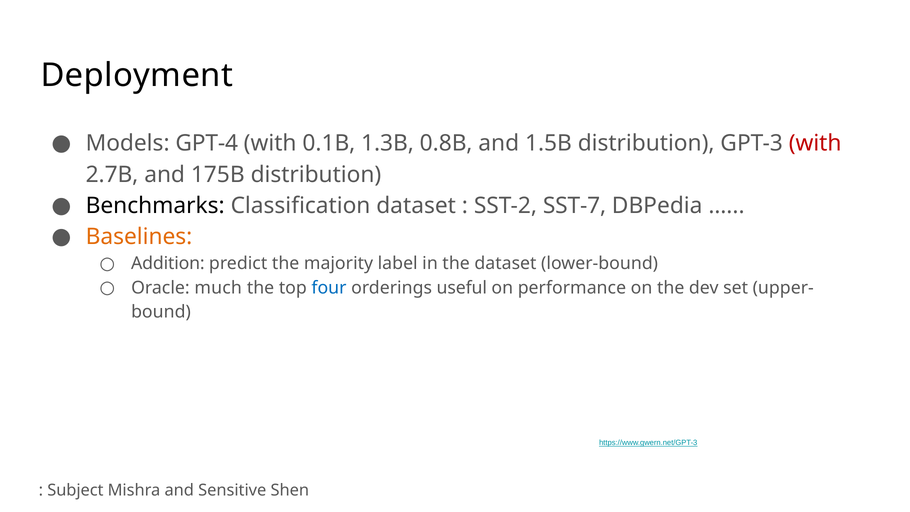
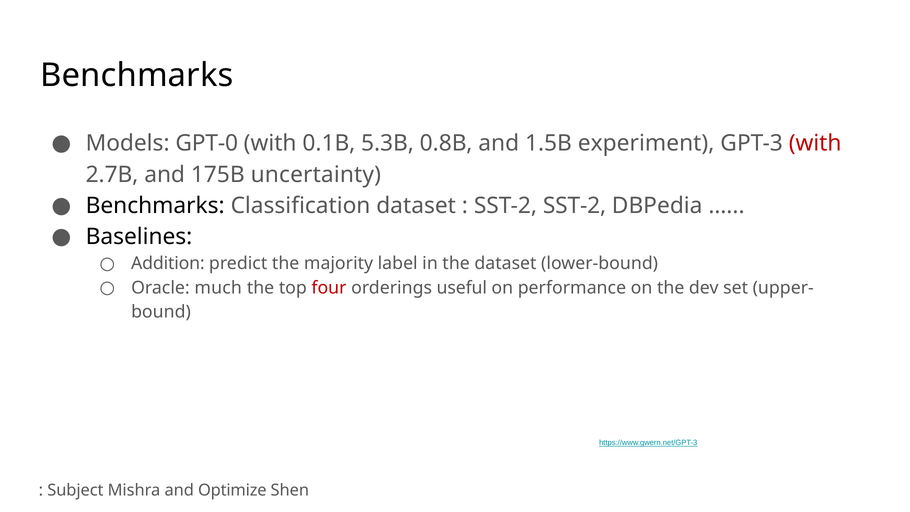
Deployment at (137, 75): Deployment -> Benchmarks
GPT-4: GPT-4 -> GPT-0
1.3B: 1.3B -> 5.3B
1.5B distribution: distribution -> experiment
175B distribution: distribution -> uncertainty
SST-2 SST-7: SST-7 -> SST-2
Baselines colour: orange -> black
four colour: blue -> red
Sensitive: Sensitive -> Optimize
